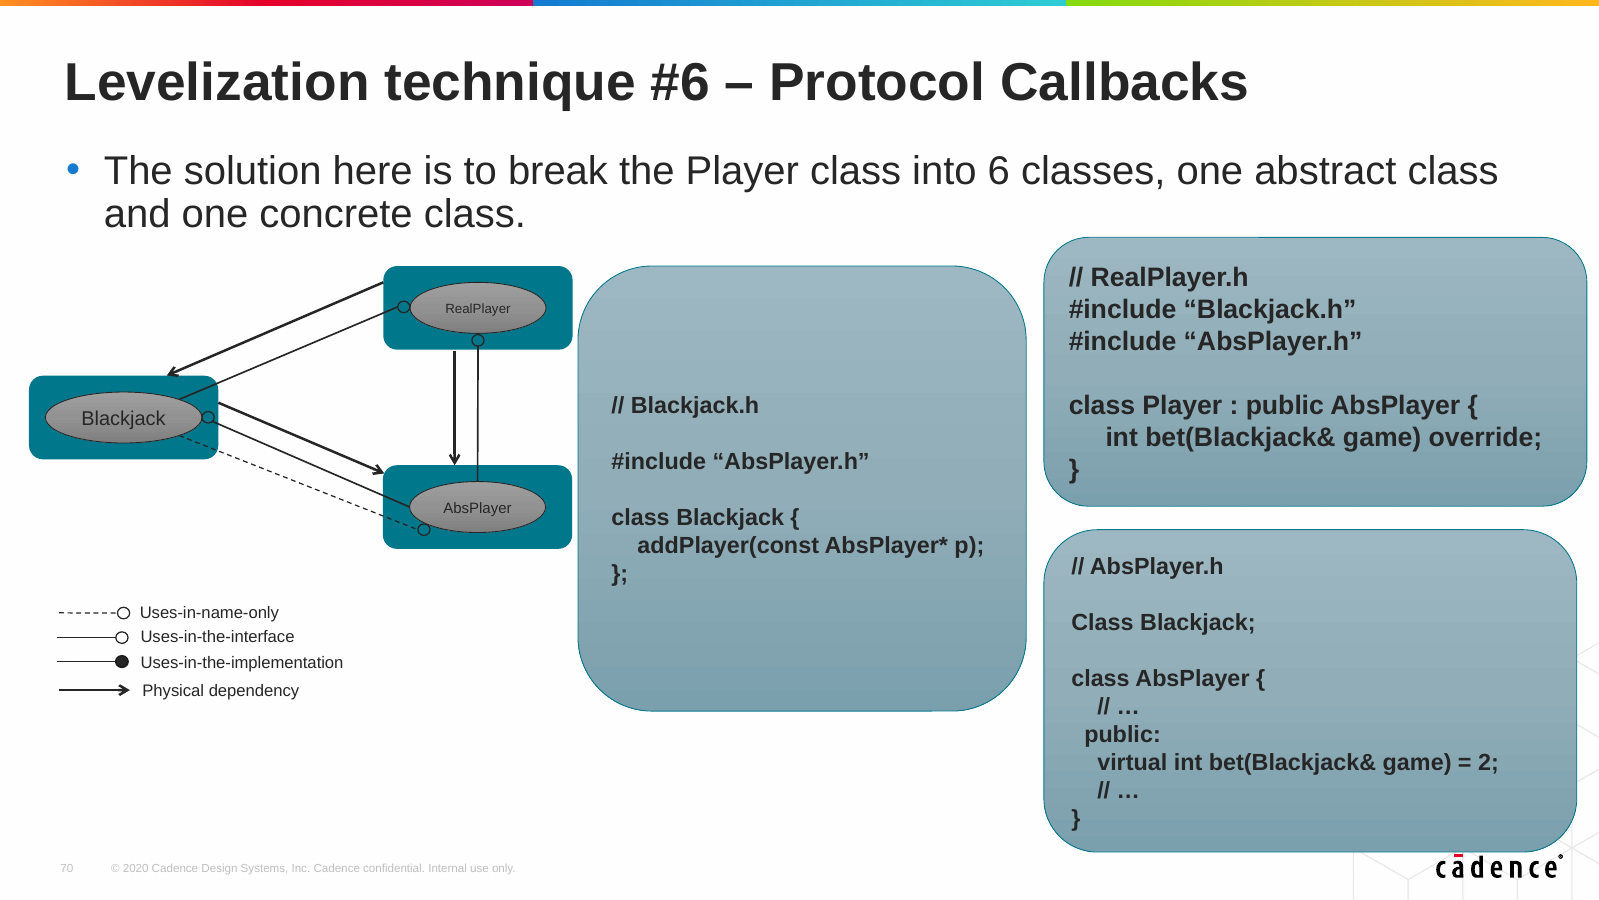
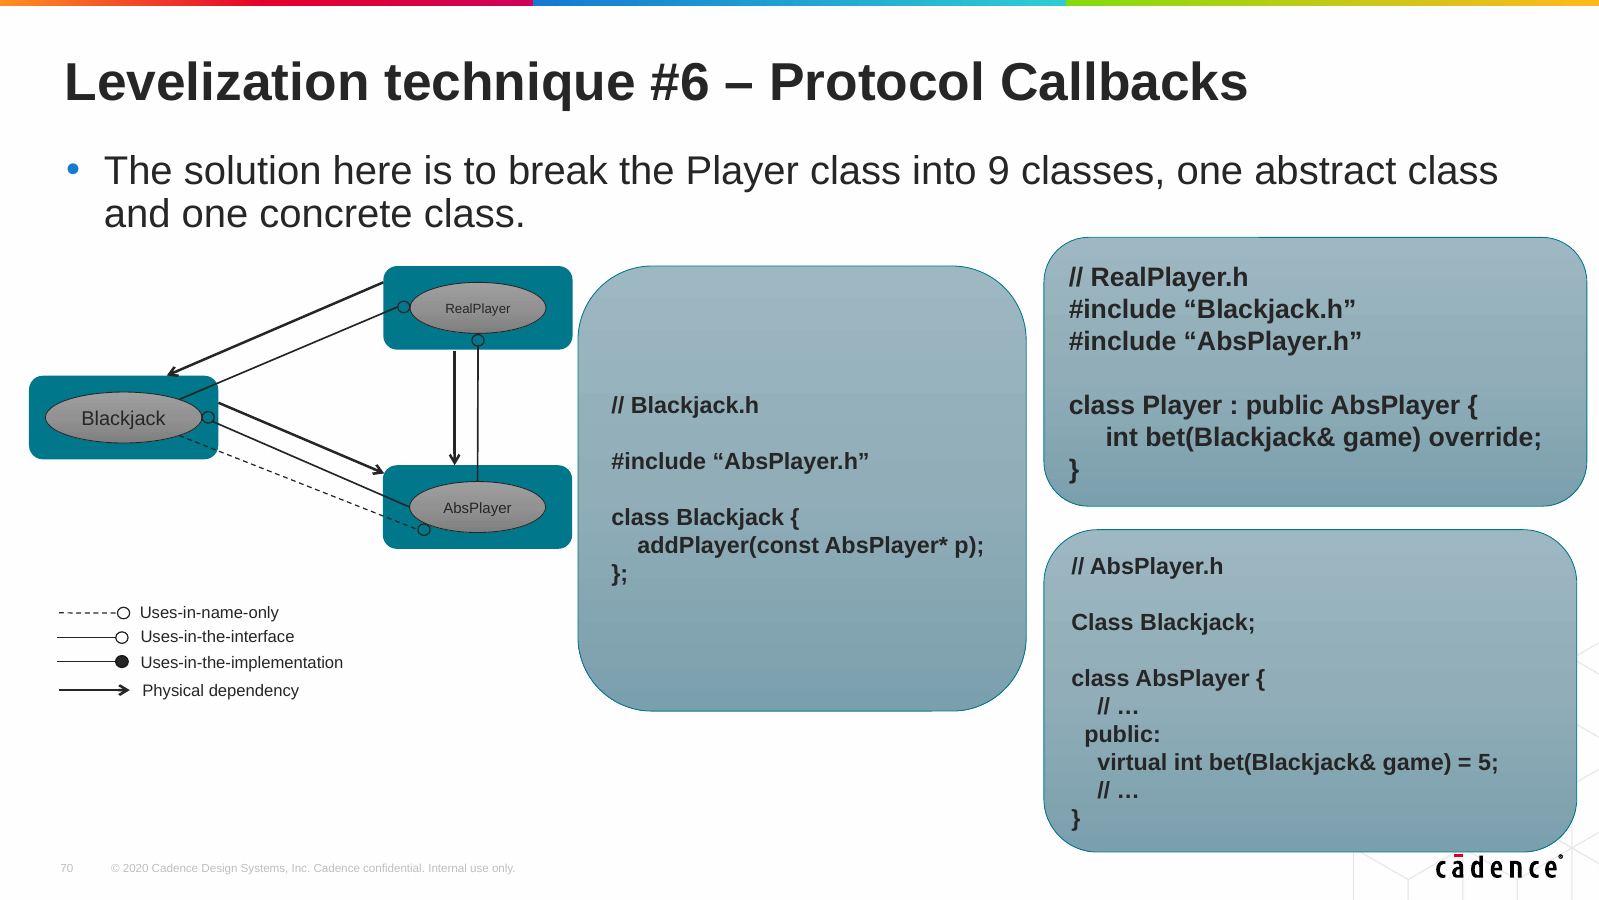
6: 6 -> 9
2: 2 -> 5
